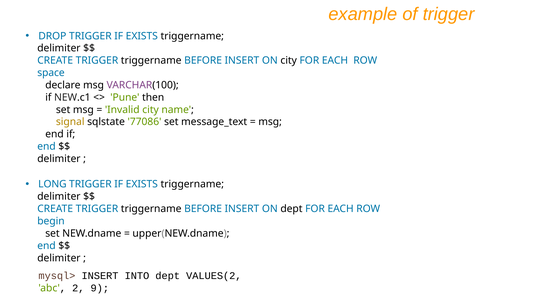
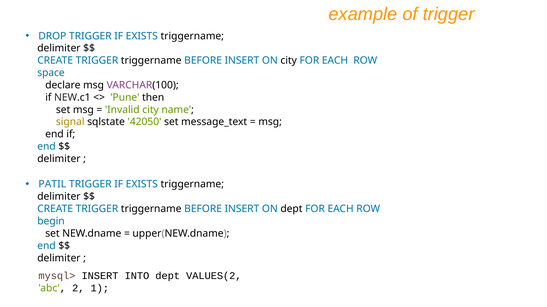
77086: 77086 -> 42050
LONG: LONG -> PATIL
9: 9 -> 1
